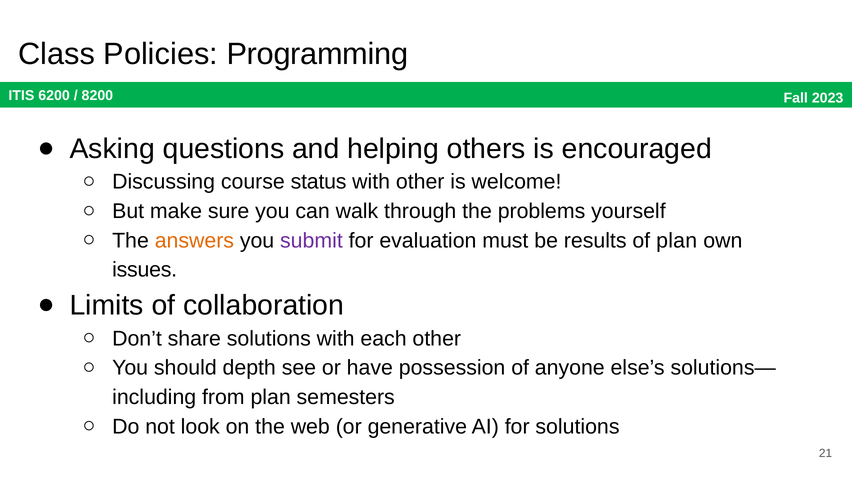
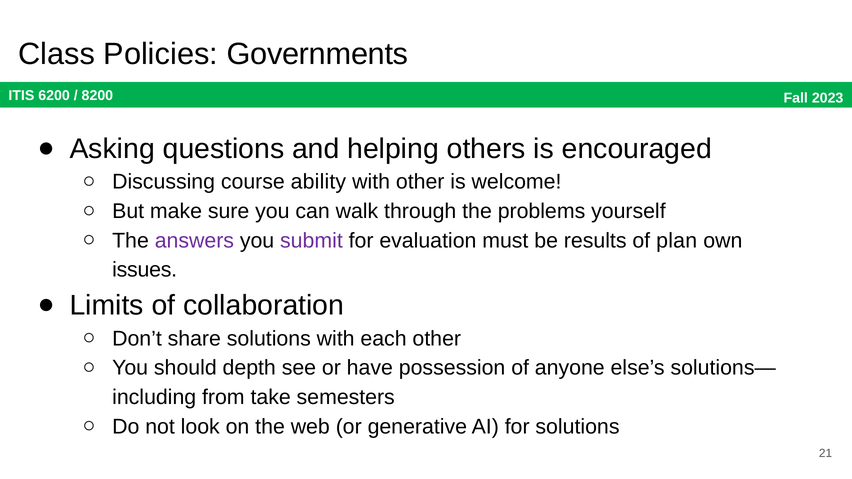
Programming: Programming -> Governments
status: status -> ability
answers colour: orange -> purple
from plan: plan -> take
